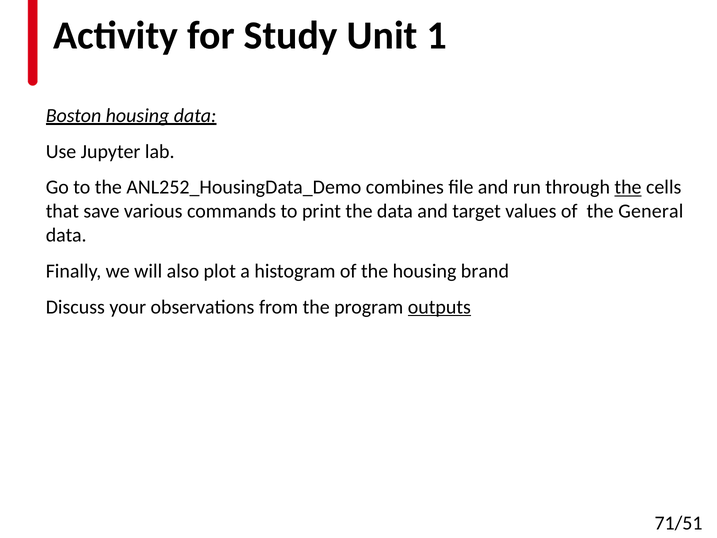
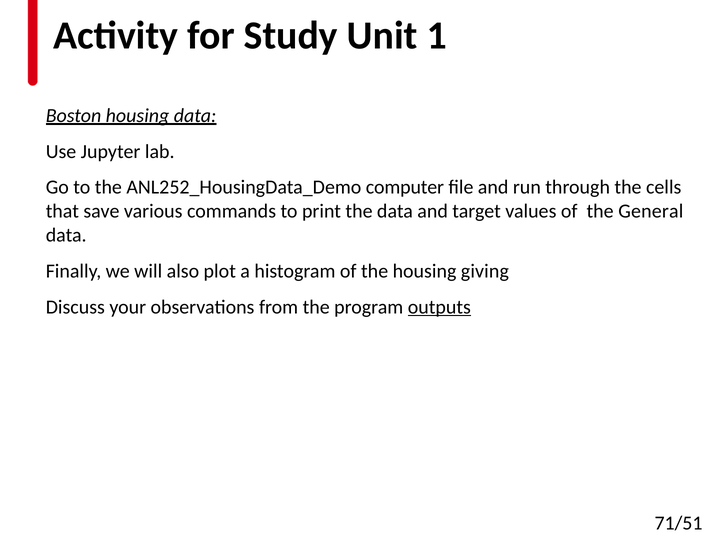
combines: combines -> computer
the at (628, 187) underline: present -> none
brand: brand -> giving
